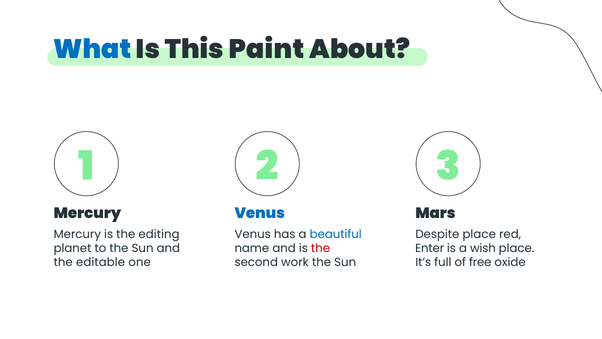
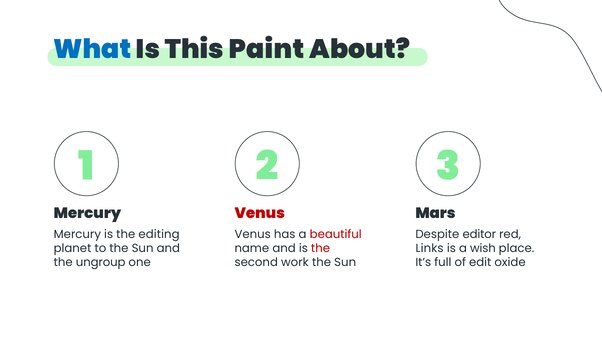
Venus at (260, 213) colour: blue -> red
beautiful colour: blue -> red
Despite place: place -> editor
Enter: Enter -> Links
editable: editable -> ungroup
free: free -> edit
